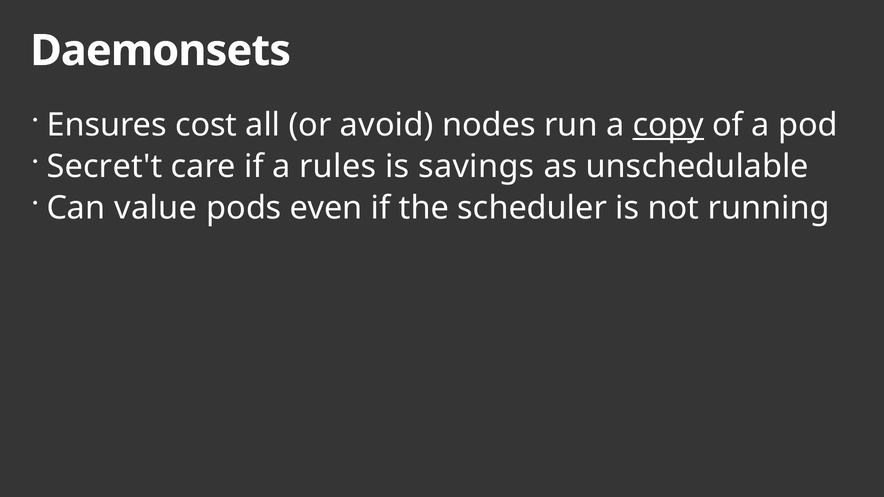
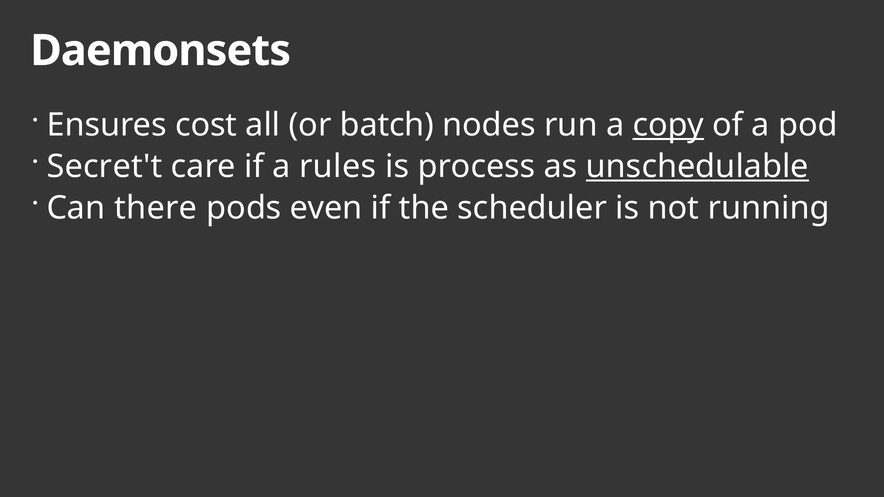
avoid: avoid -> batch
savings: savings -> process
unschedulable underline: none -> present
value: value -> there
